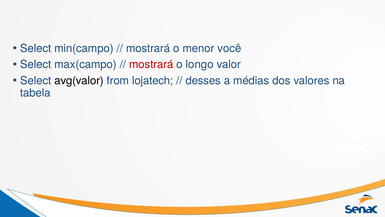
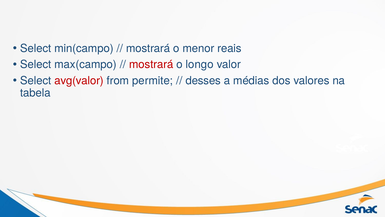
você: você -> reais
avg(valor colour: black -> red
lojatech: lojatech -> permite
